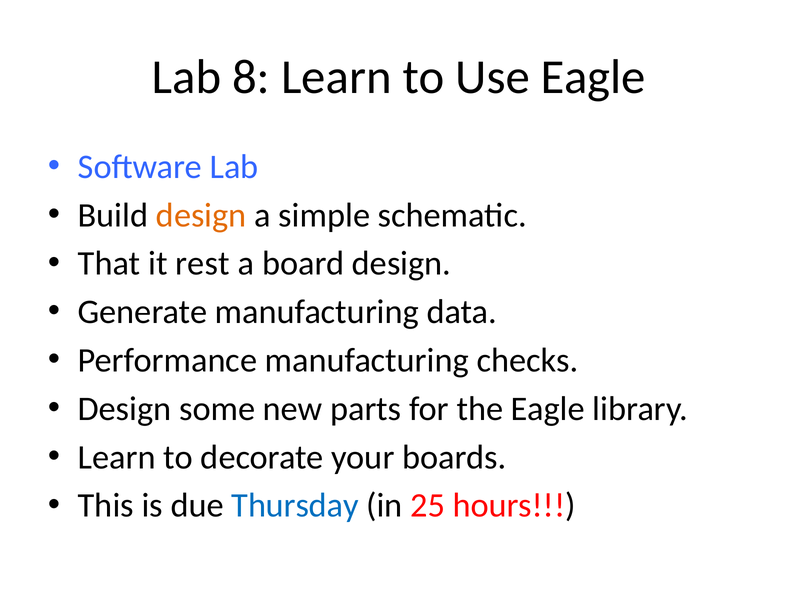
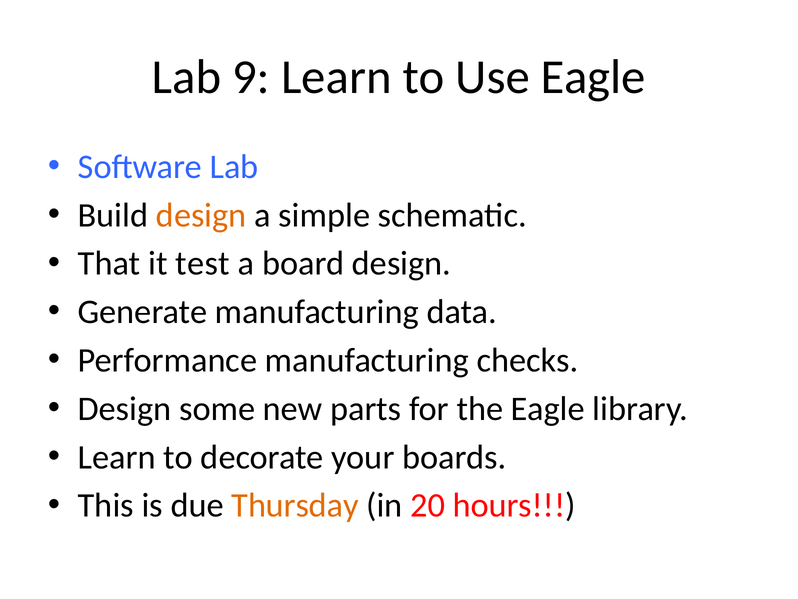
8: 8 -> 9
rest: rest -> test
Thursday colour: blue -> orange
25: 25 -> 20
